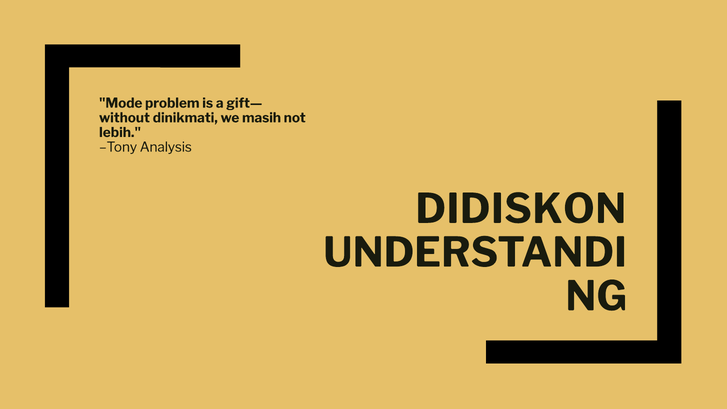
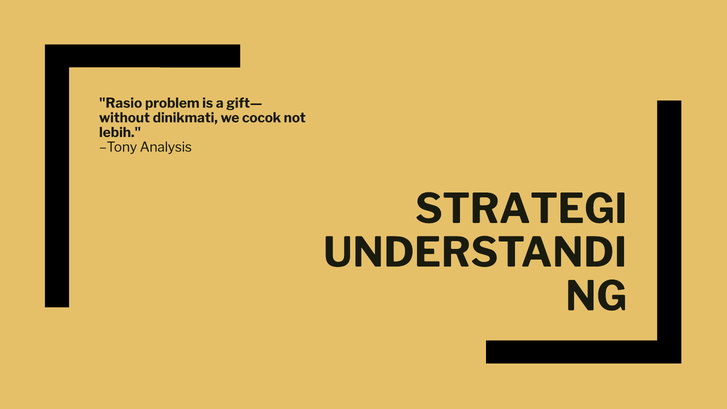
Mode: Mode -> Rasio
masih: masih -> cocok
DIDISKON: DIDISKON -> STRATEGI
